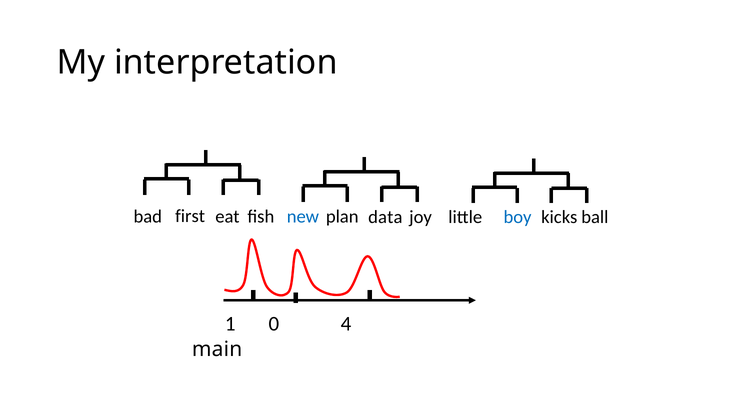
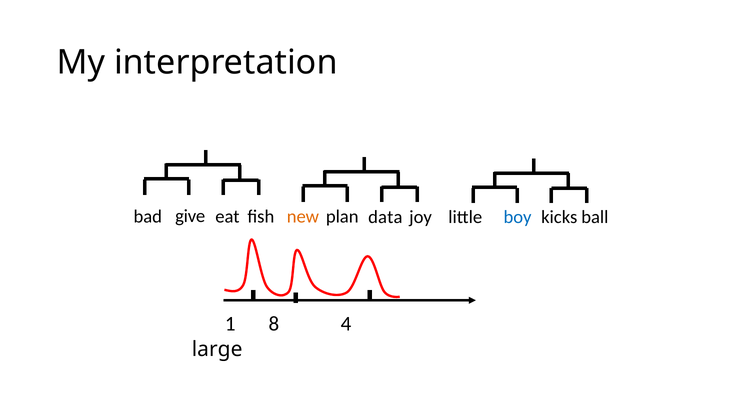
first: first -> give
new colour: blue -> orange
0: 0 -> 8
main: main -> large
